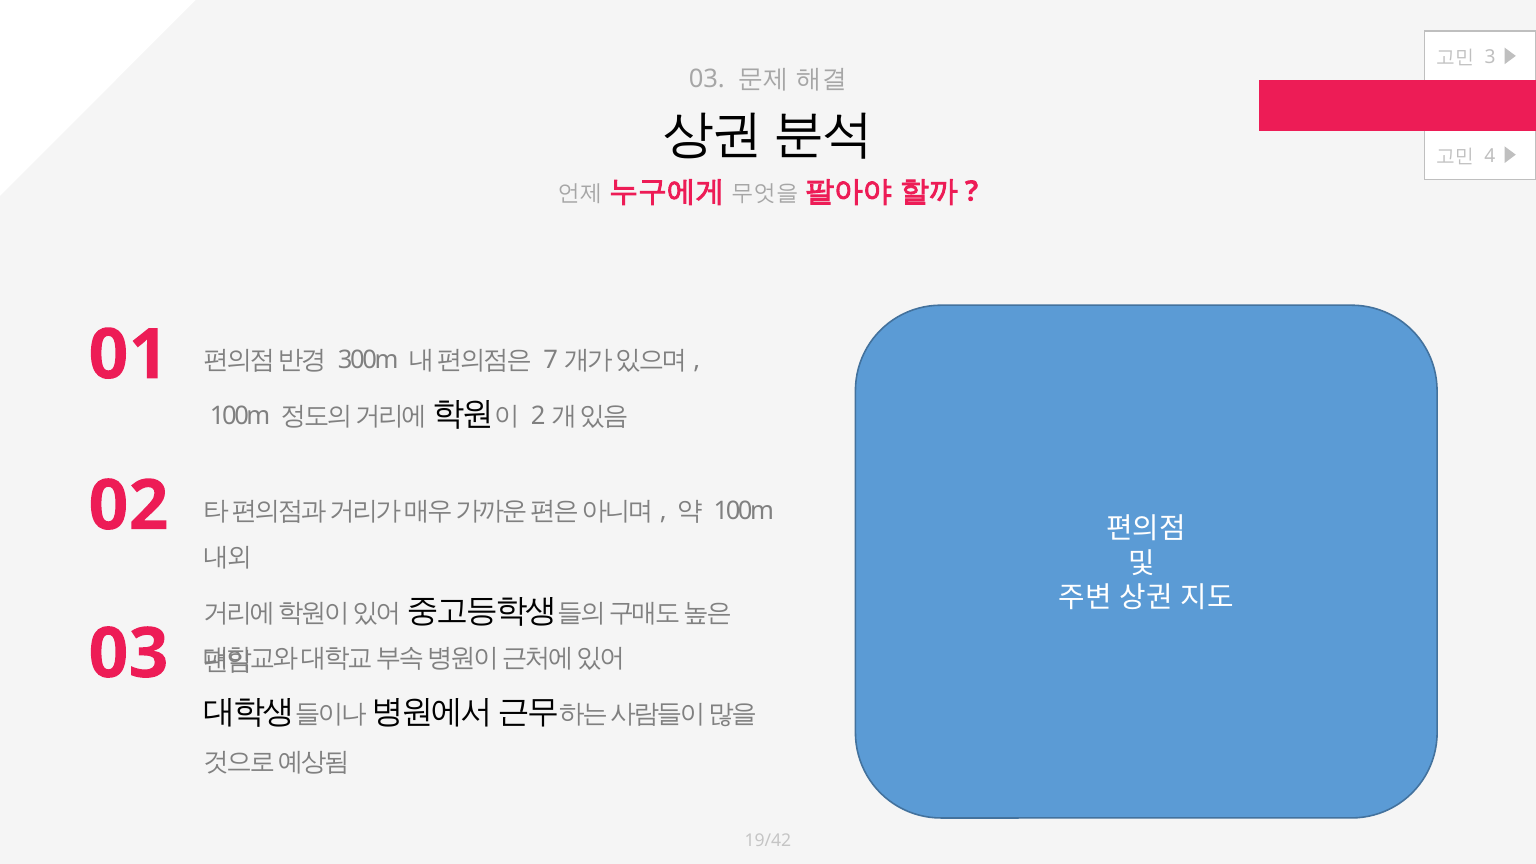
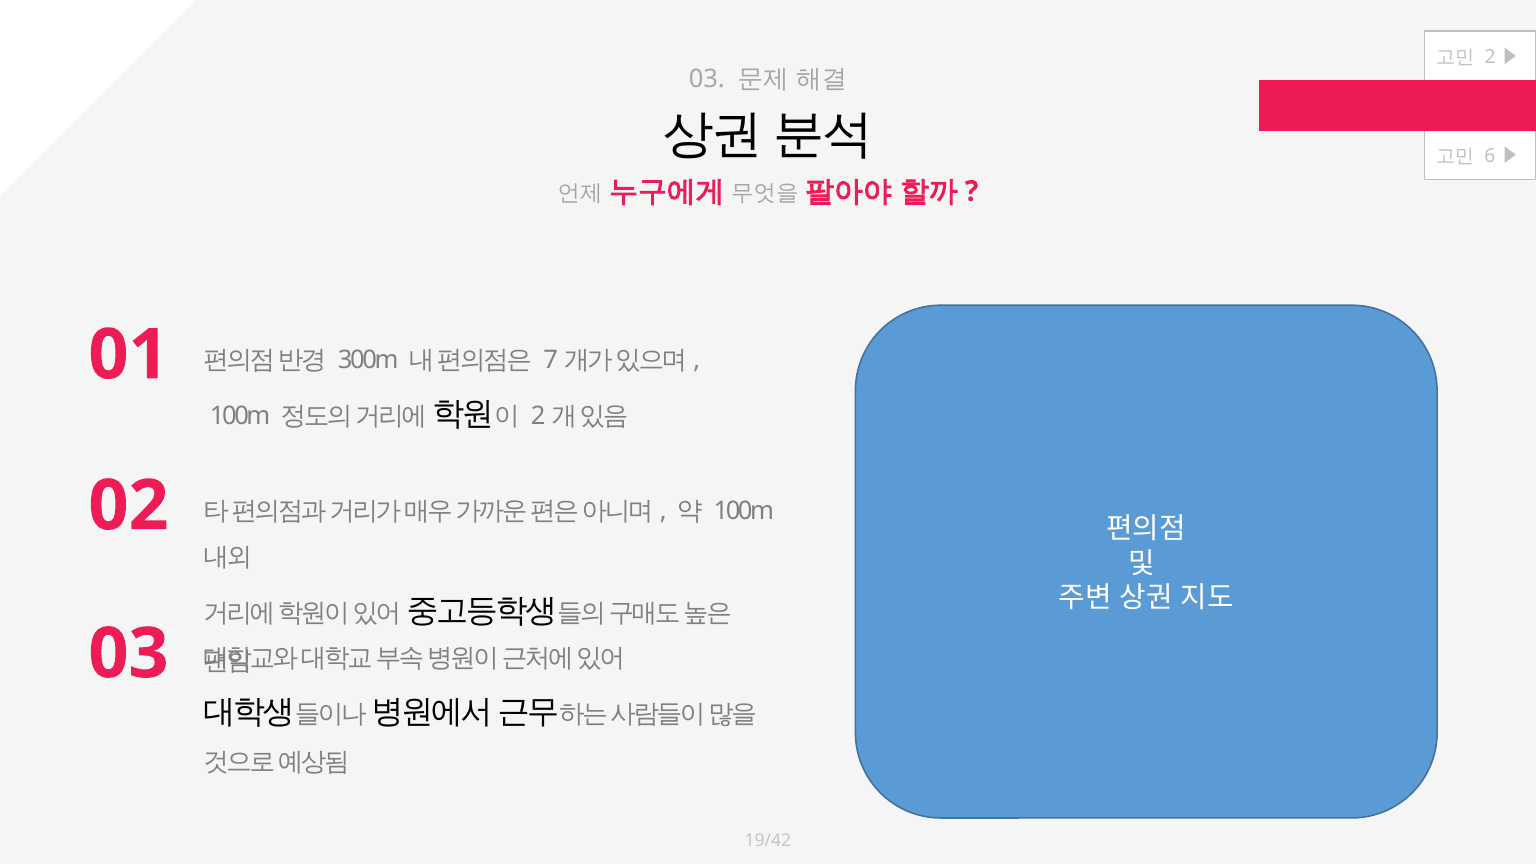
3: 3 -> 2
4: 4 -> 6
